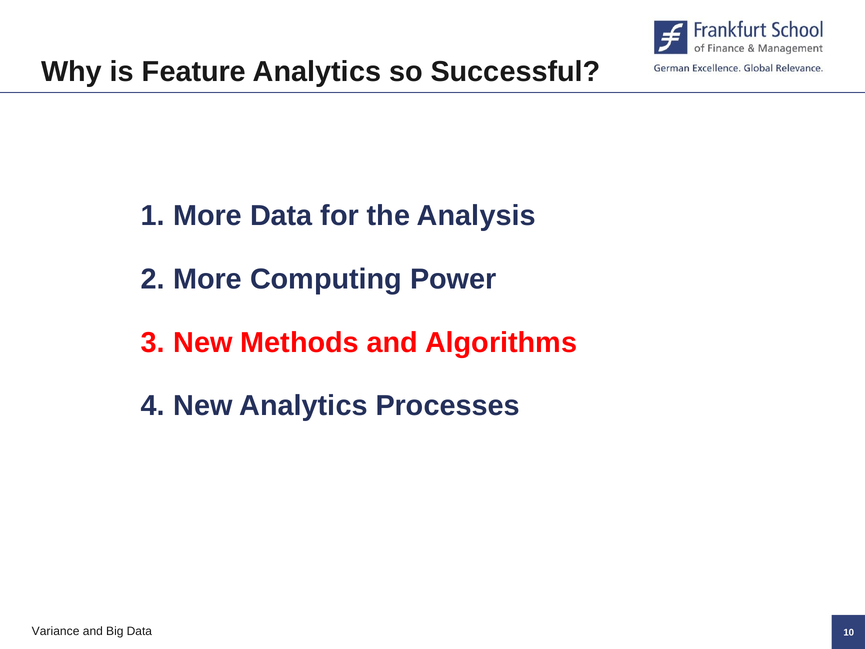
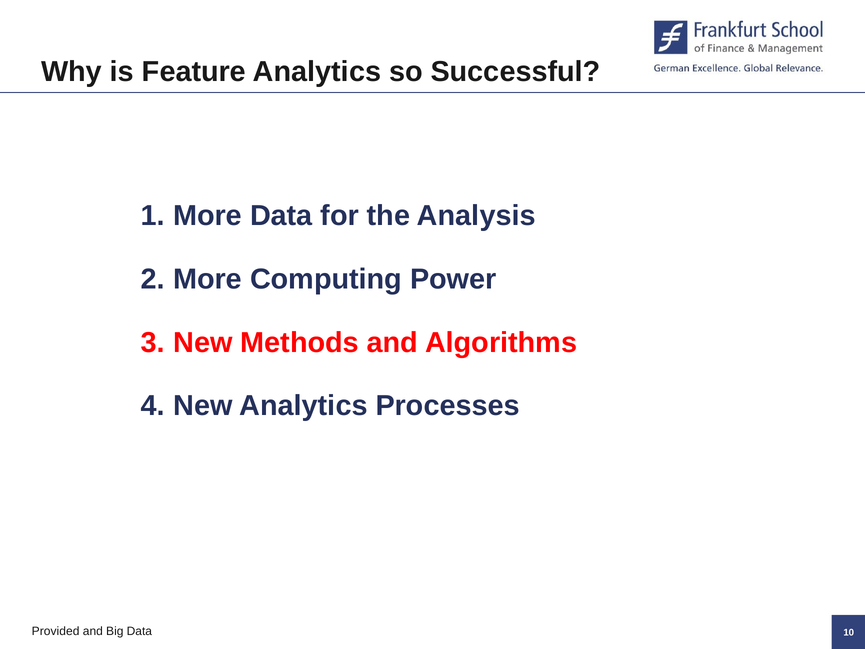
Variance: Variance -> Provided
